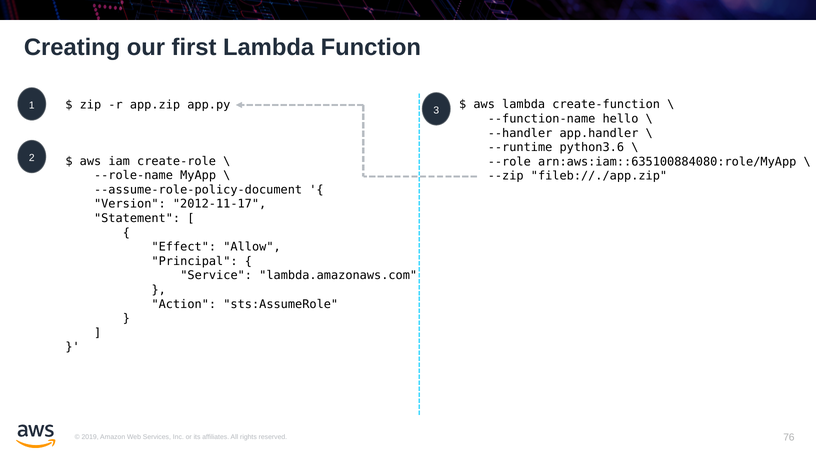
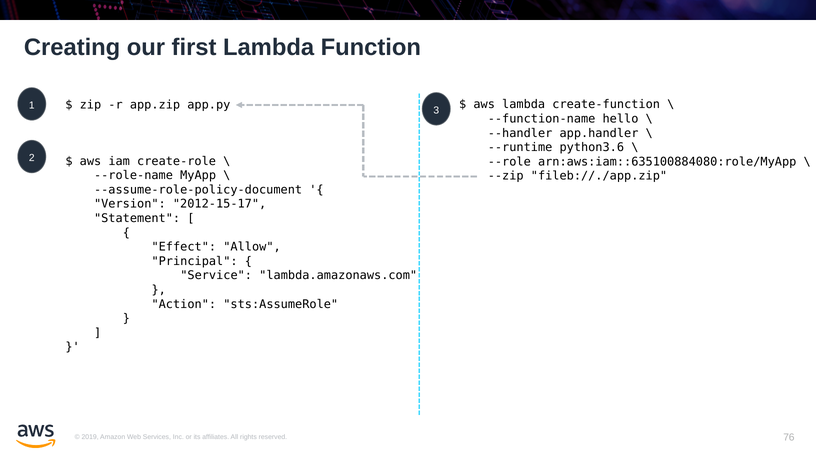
2012-11-17: 2012-11-17 -> 2012-15-17
